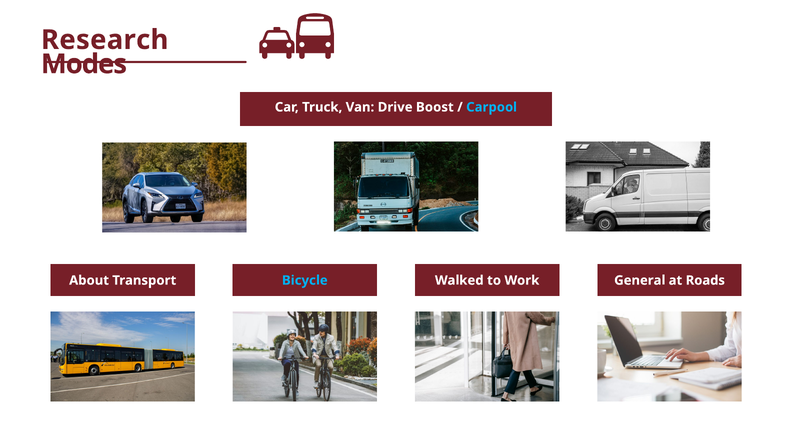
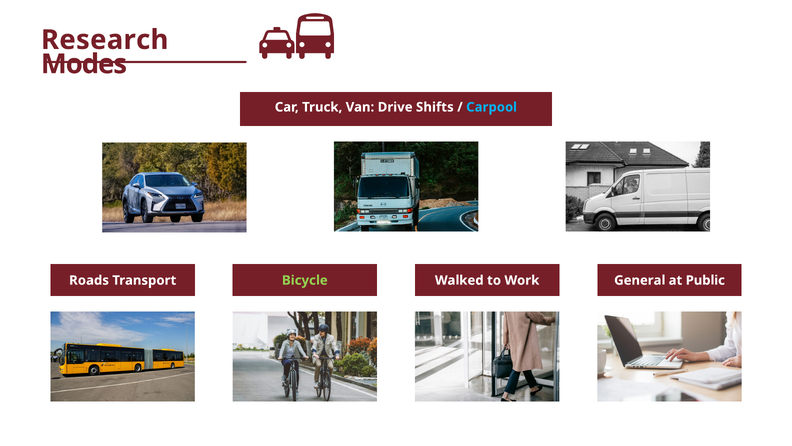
Boost: Boost -> Shifts
About: About -> Roads
Bicycle colour: light blue -> light green
Roads: Roads -> Public
